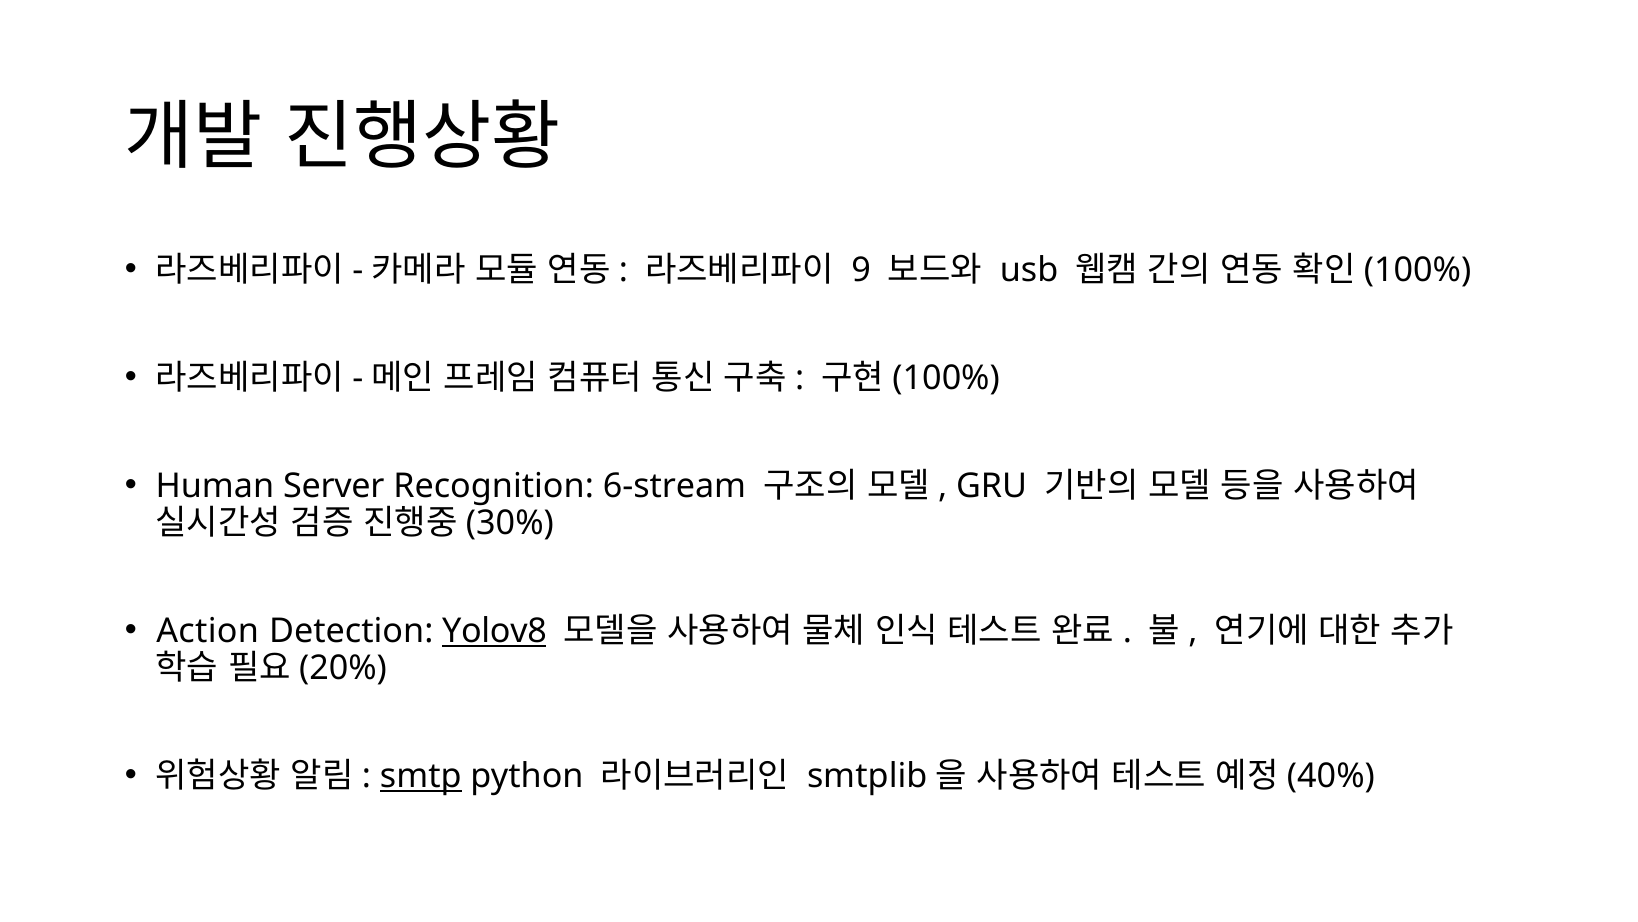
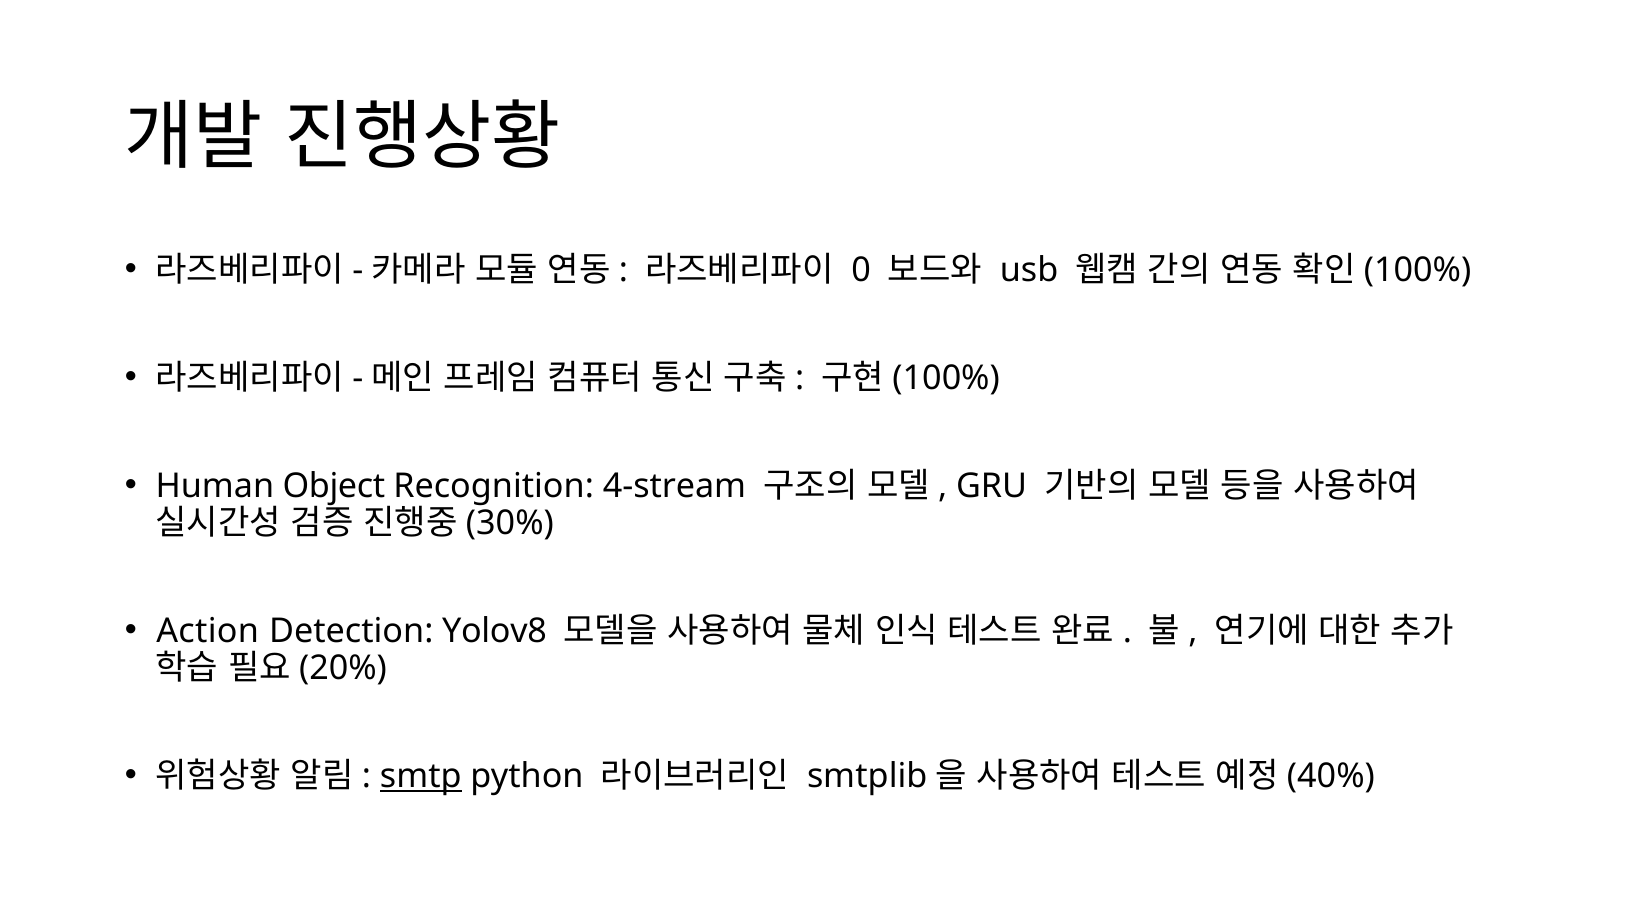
9: 9 -> 0
Server: Server -> Object
6-stream: 6-stream -> 4-stream
Yolov8 underline: present -> none
